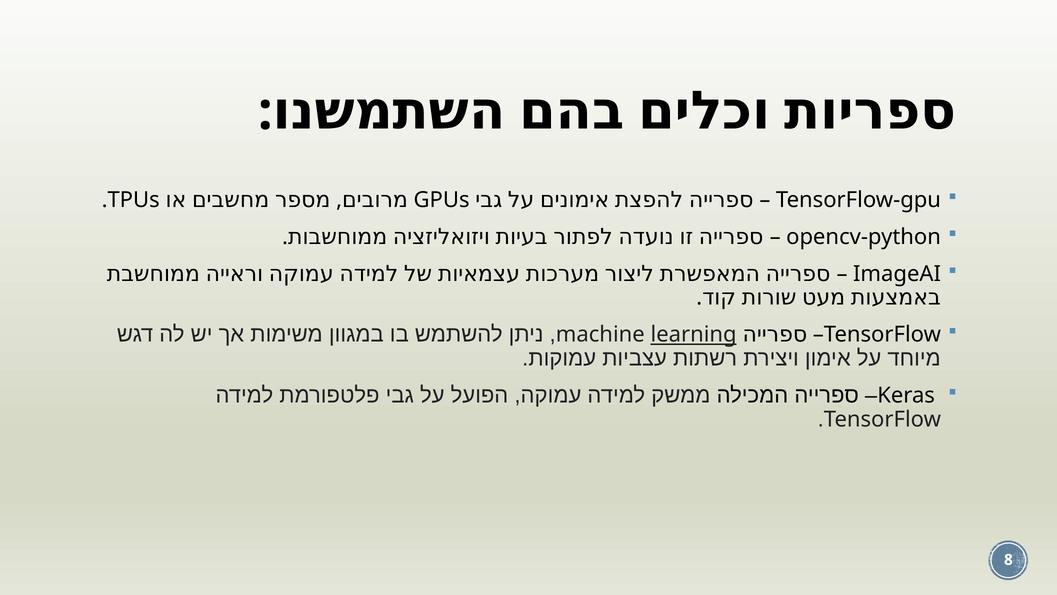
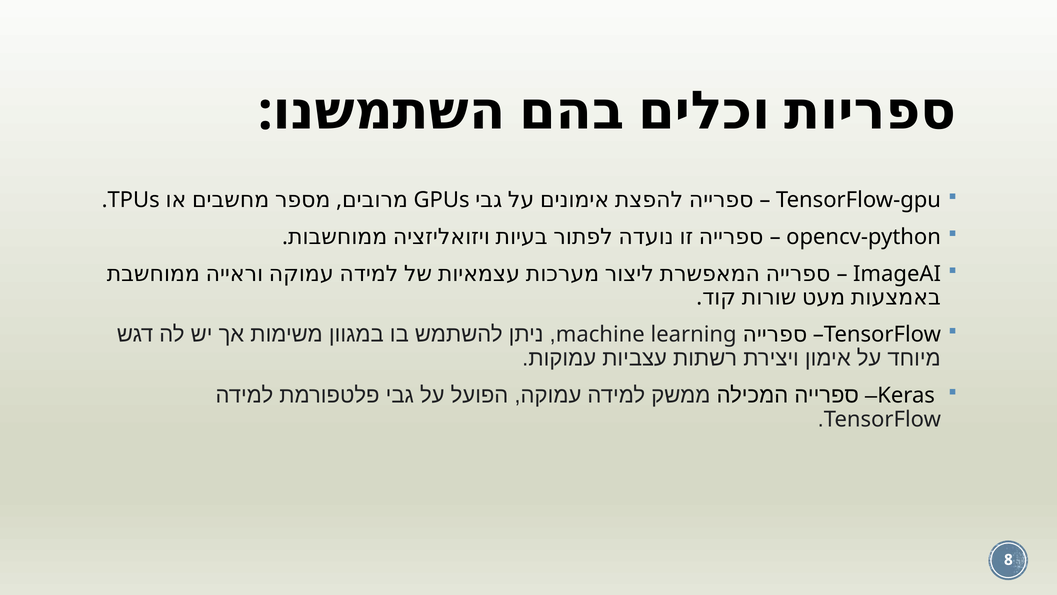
learning underline: present -> none
